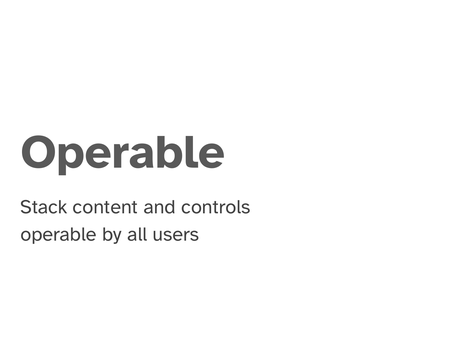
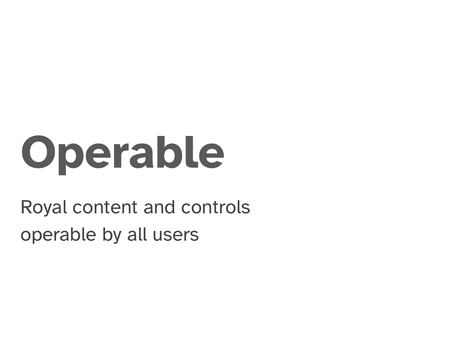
Stack: Stack -> Royal
